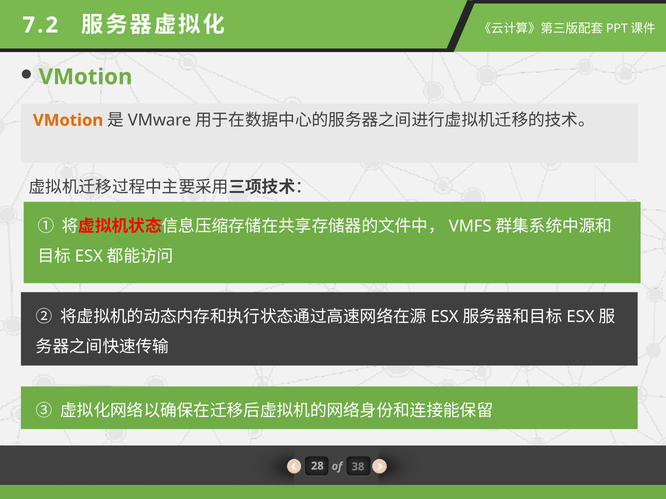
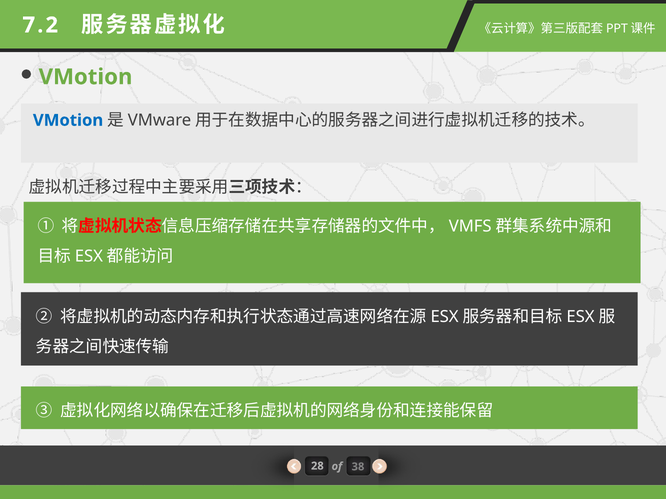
VMotion at (68, 120) colour: orange -> blue
